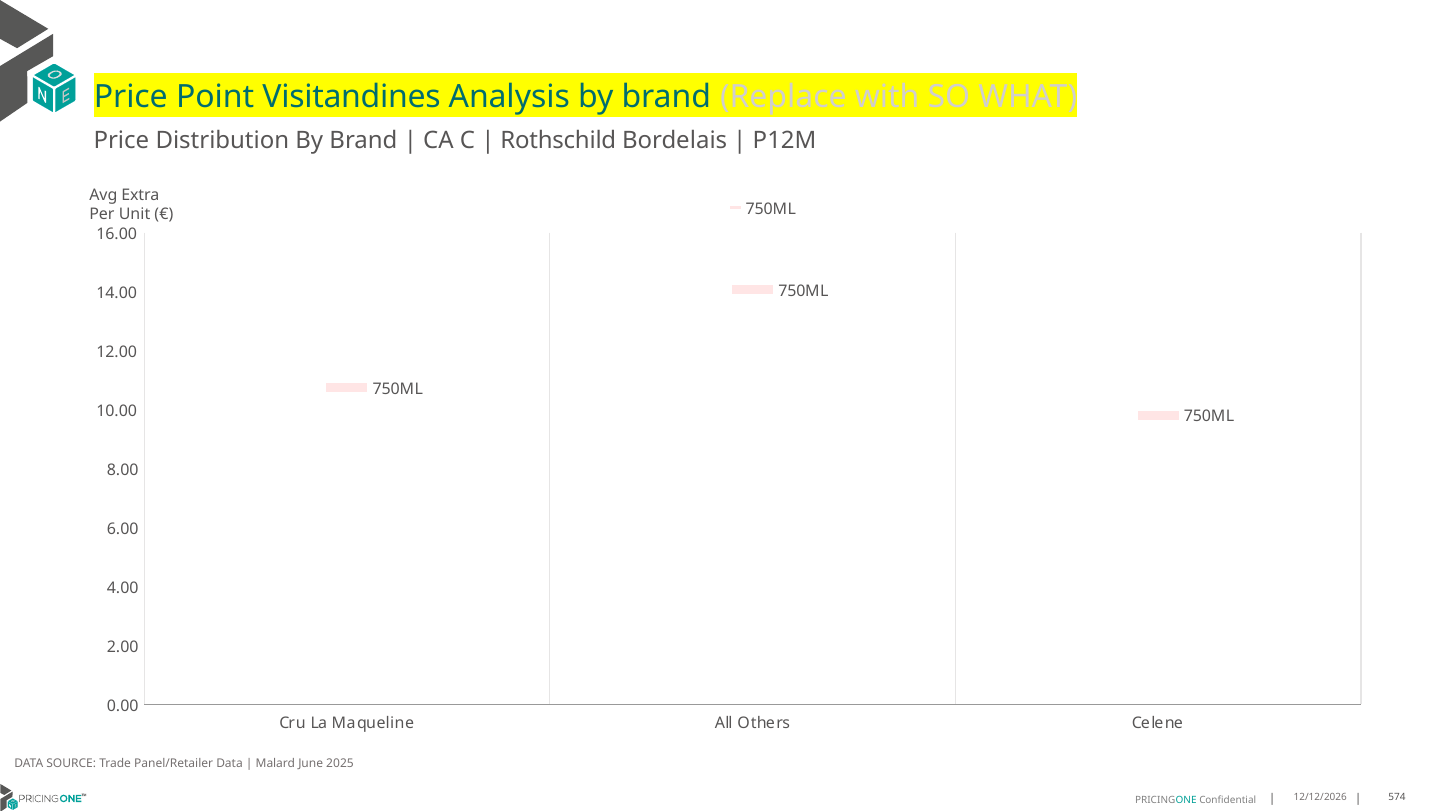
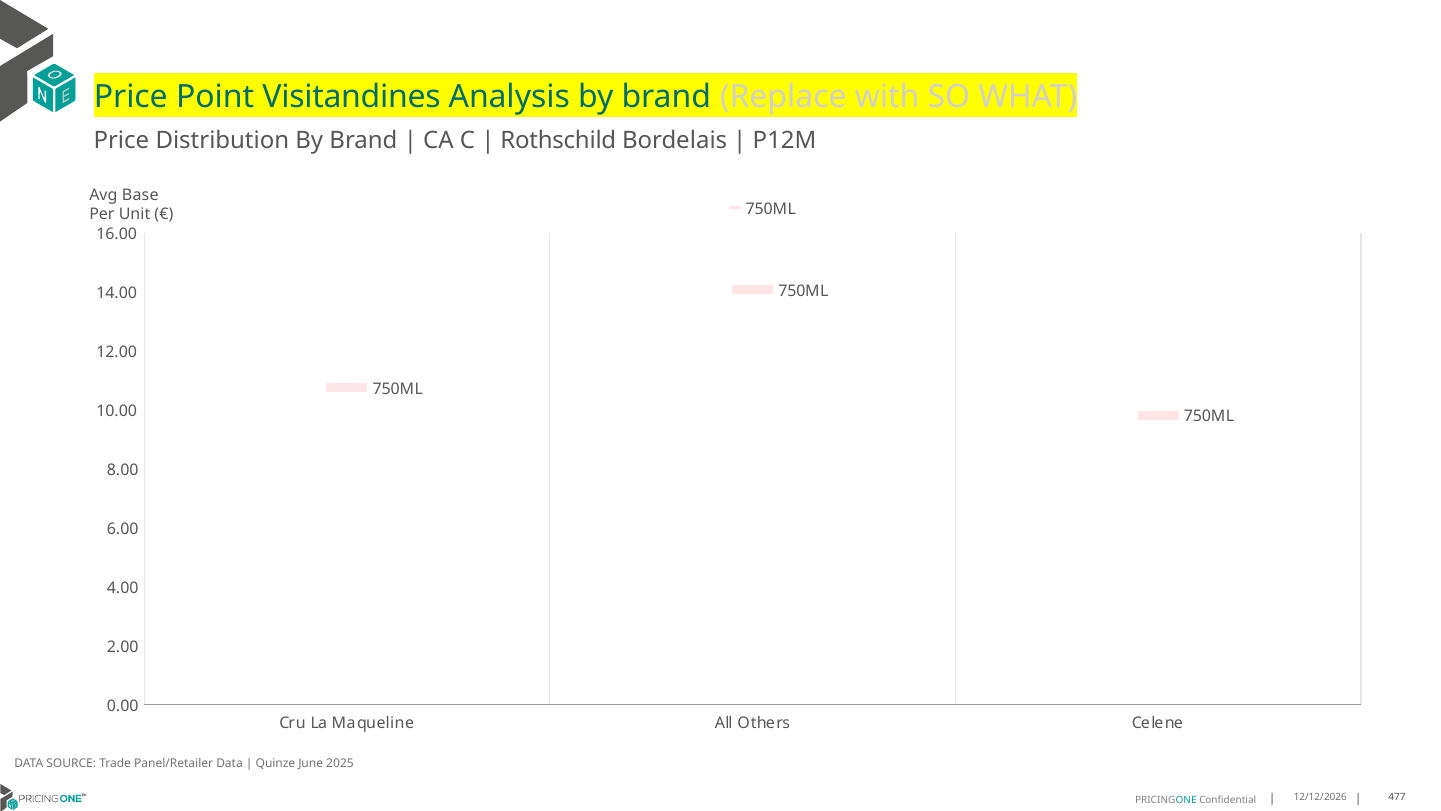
Extra: Extra -> Base
Malard: Malard -> Quinze
574: 574 -> 477
